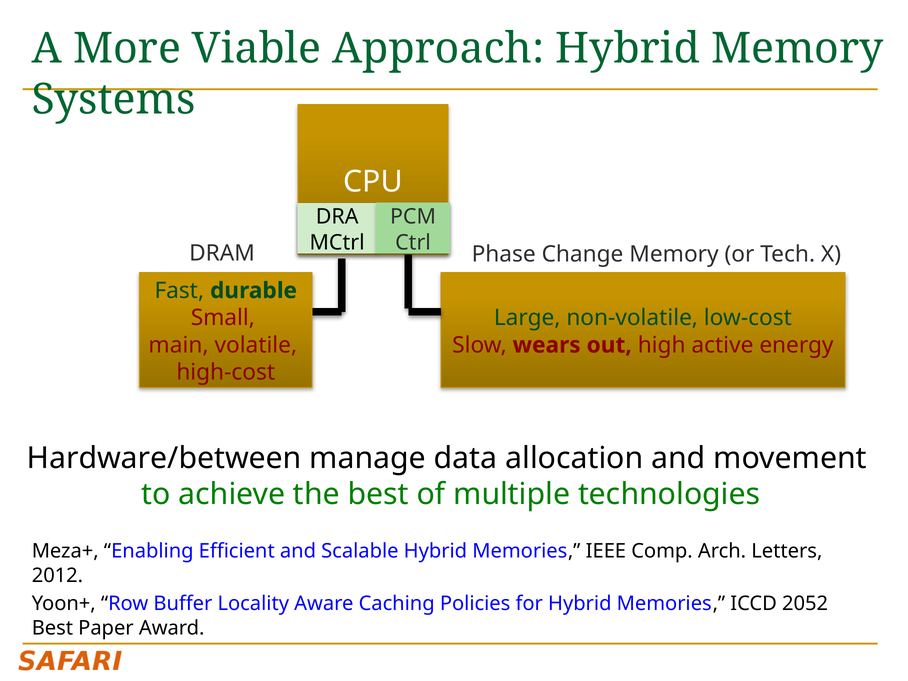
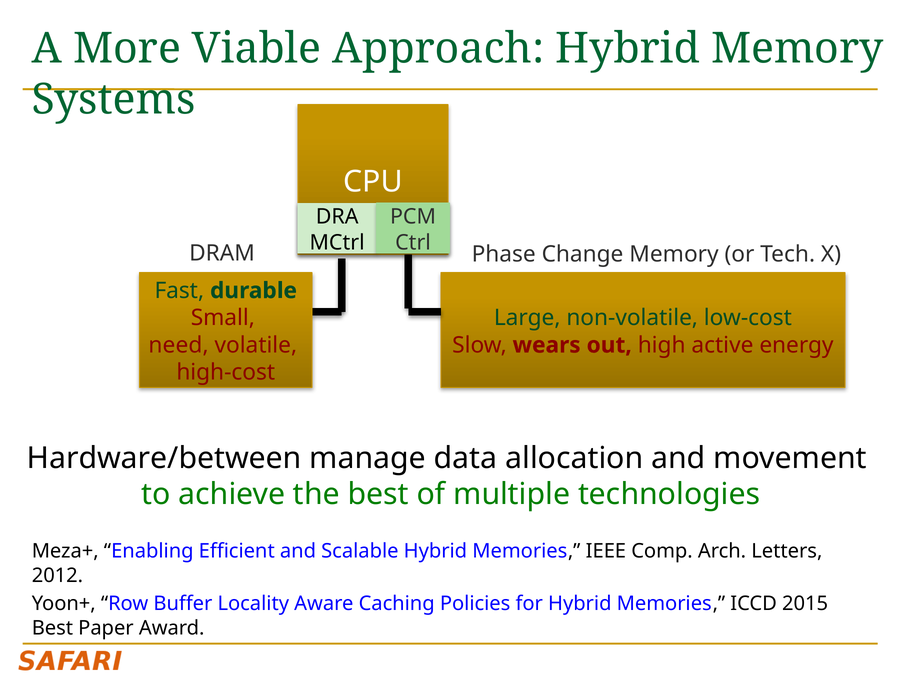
main: main -> need
2052: 2052 -> 2015
